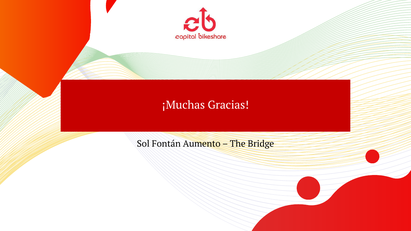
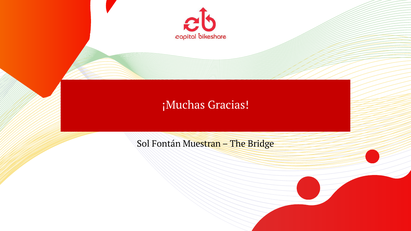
Aumento: Aumento -> Muestran
